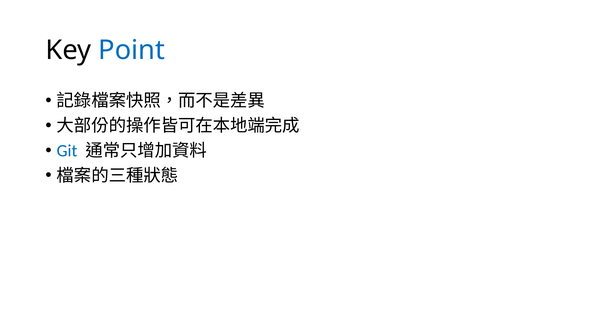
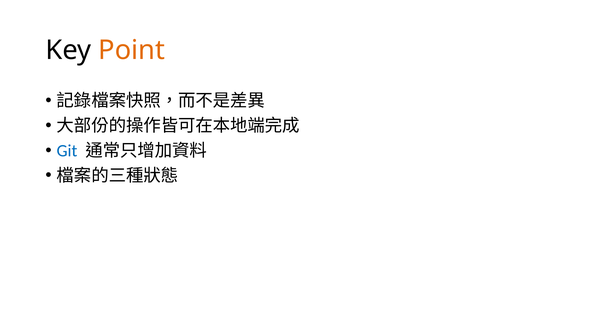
Point colour: blue -> orange
